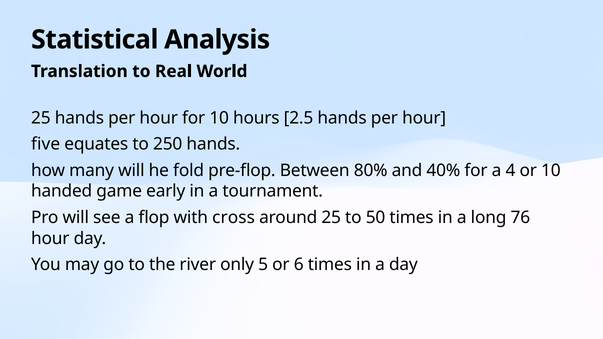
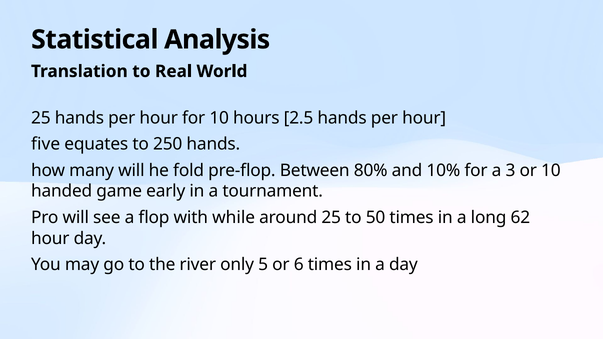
40%: 40% -> 10%
4: 4 -> 3
cross: cross -> while
76: 76 -> 62
